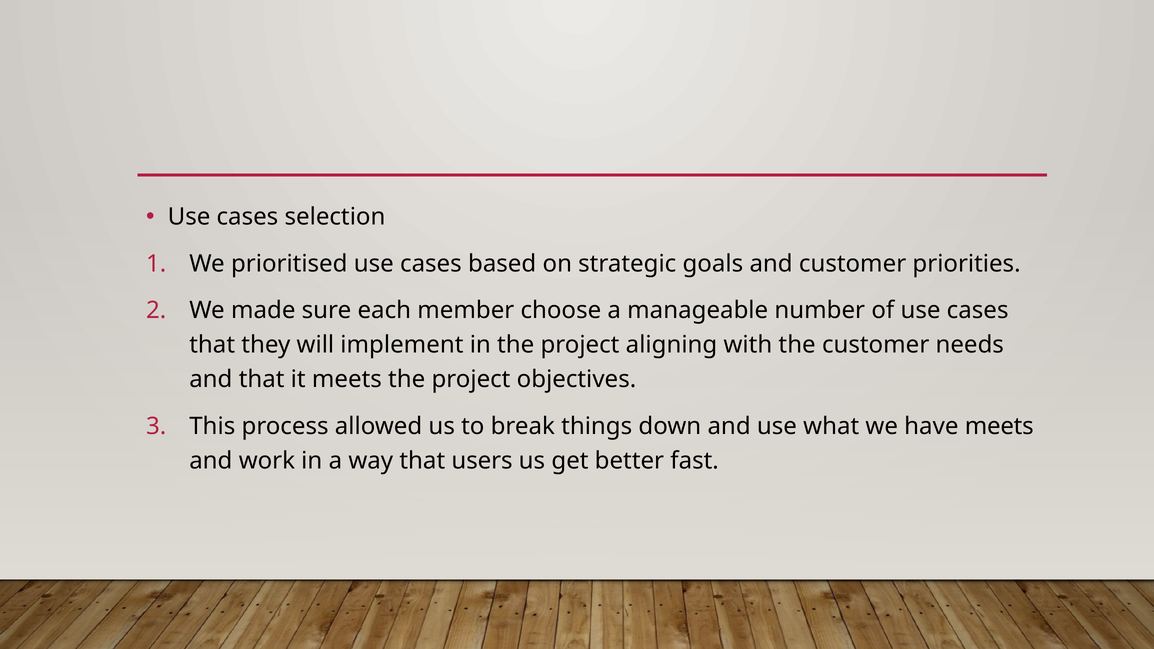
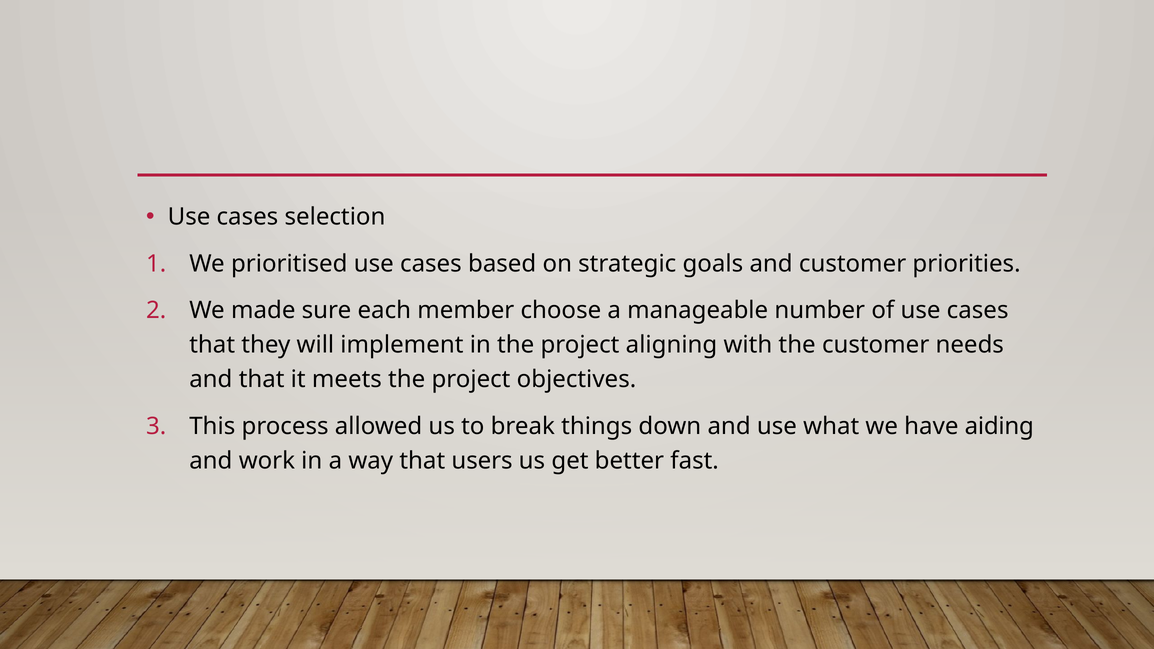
have meets: meets -> aiding
